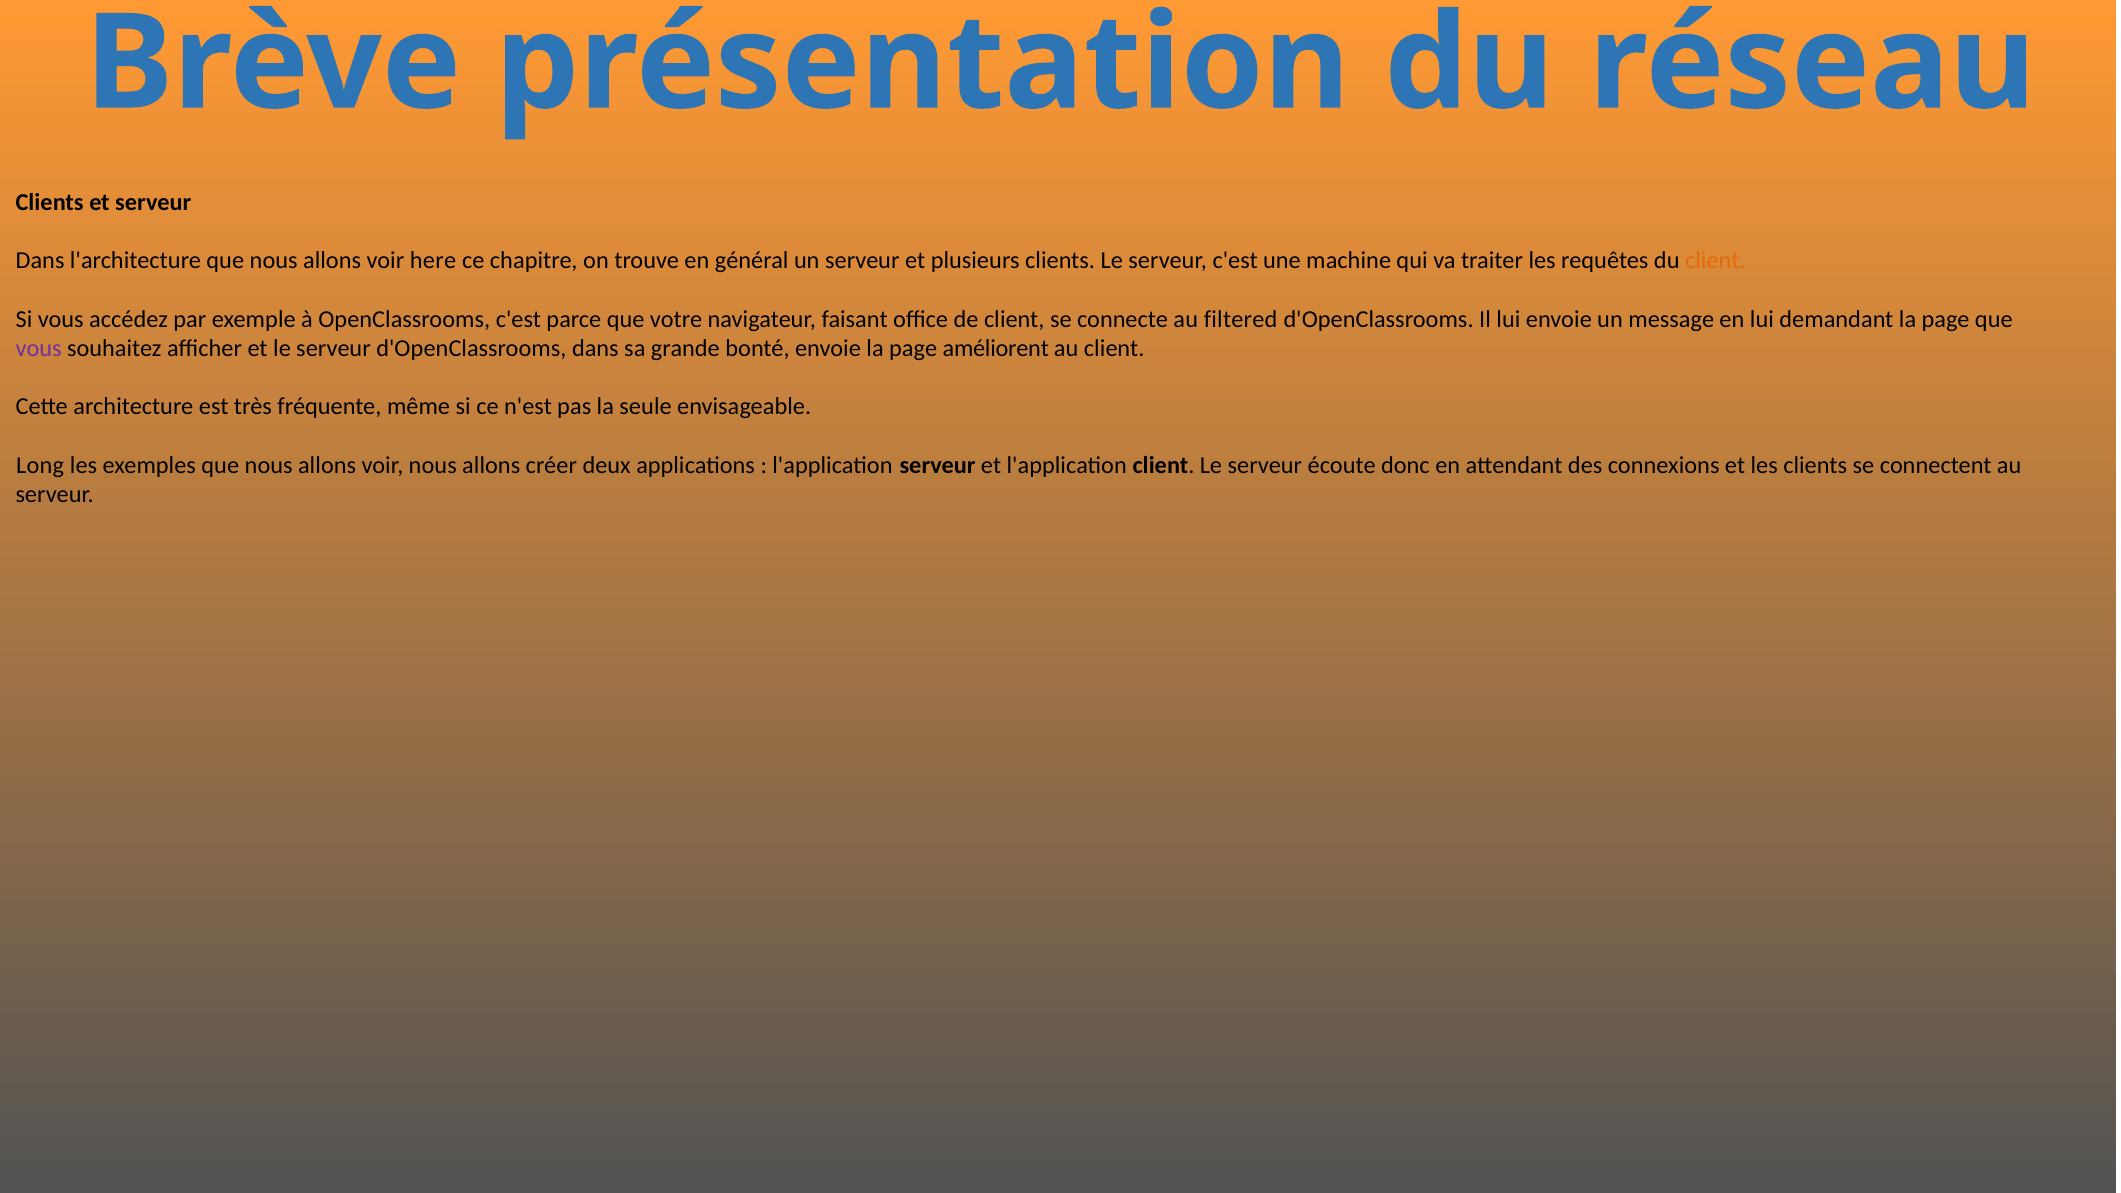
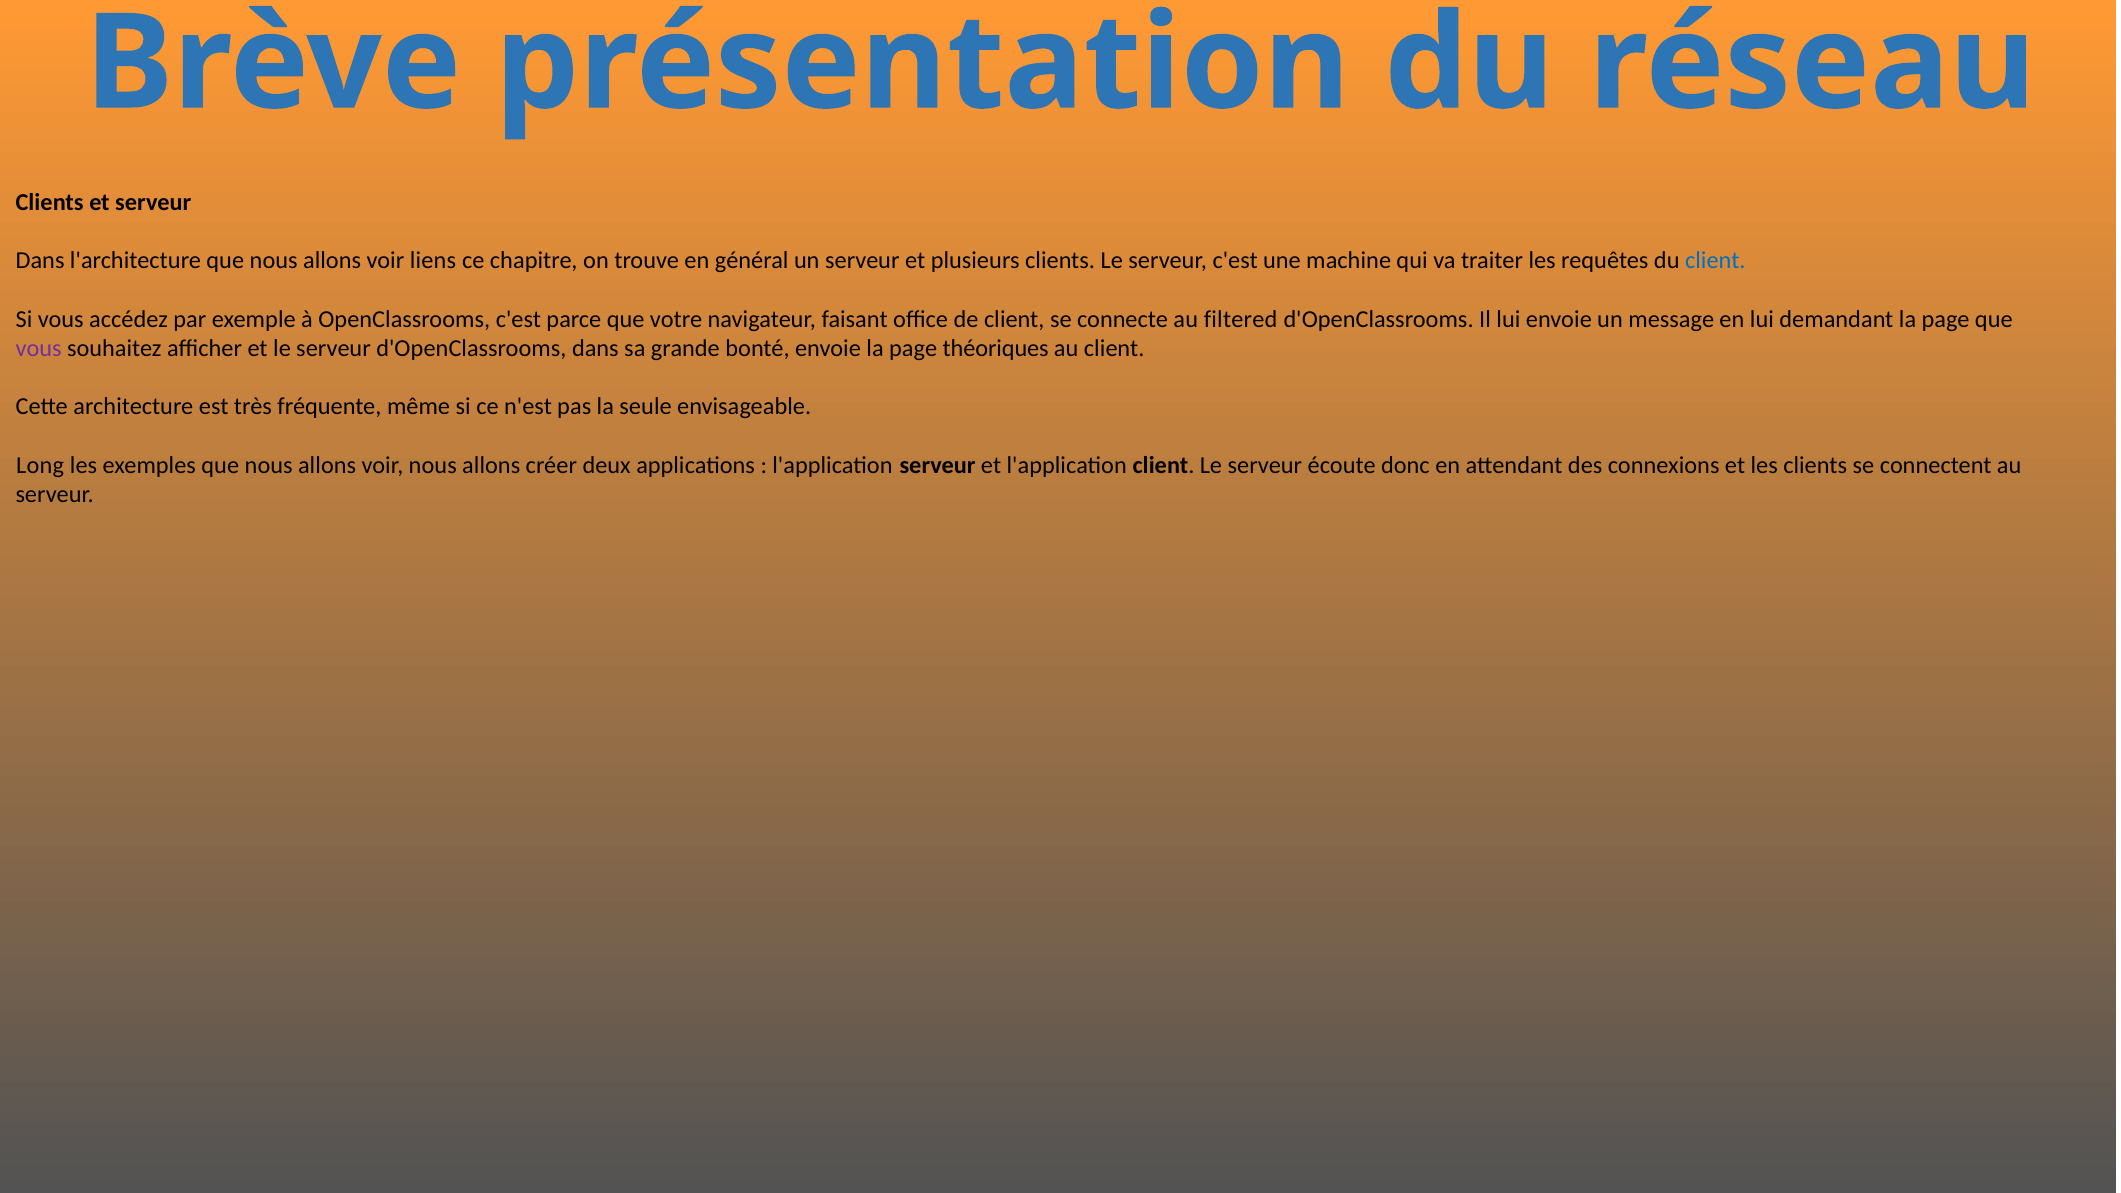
here: here -> liens
client at (1715, 261) colour: orange -> blue
améliorent: améliorent -> théoriques
